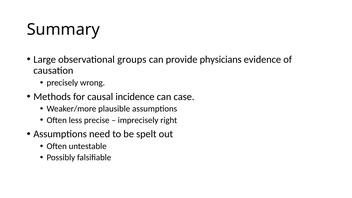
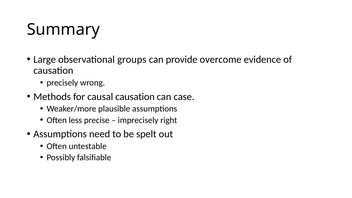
physicians: physicians -> overcome
causal incidence: incidence -> causation
